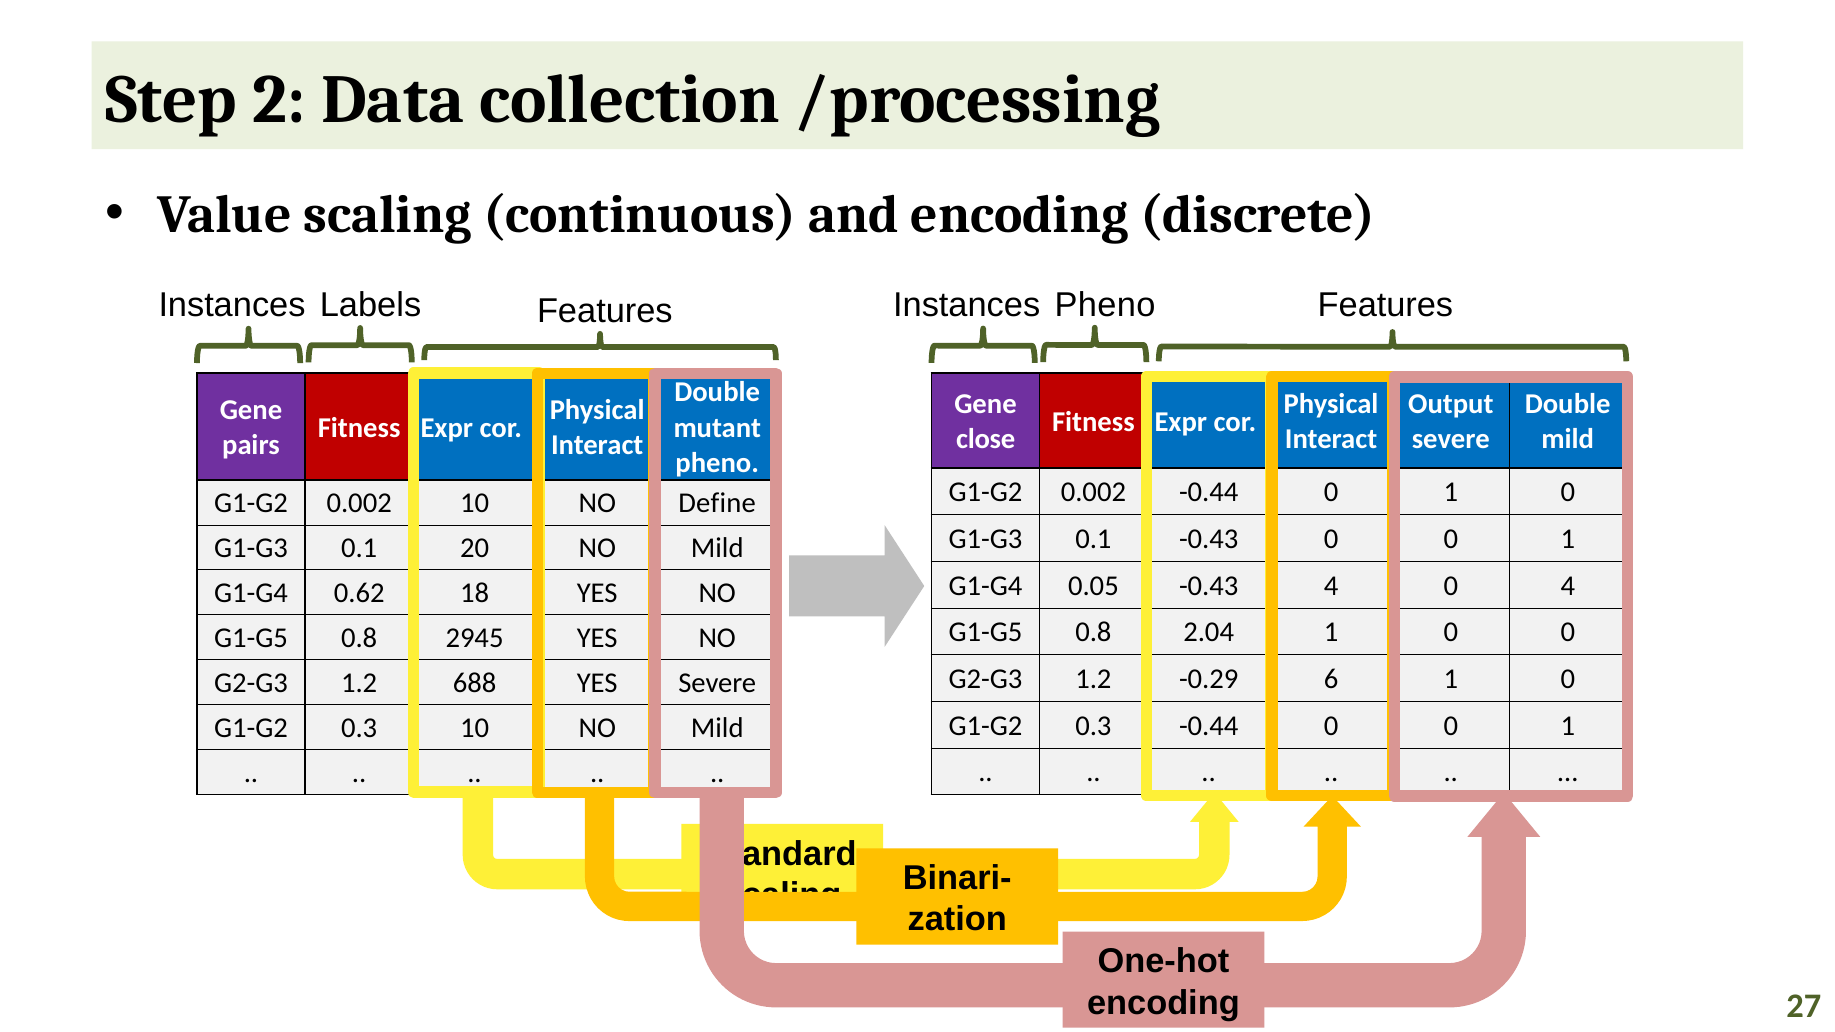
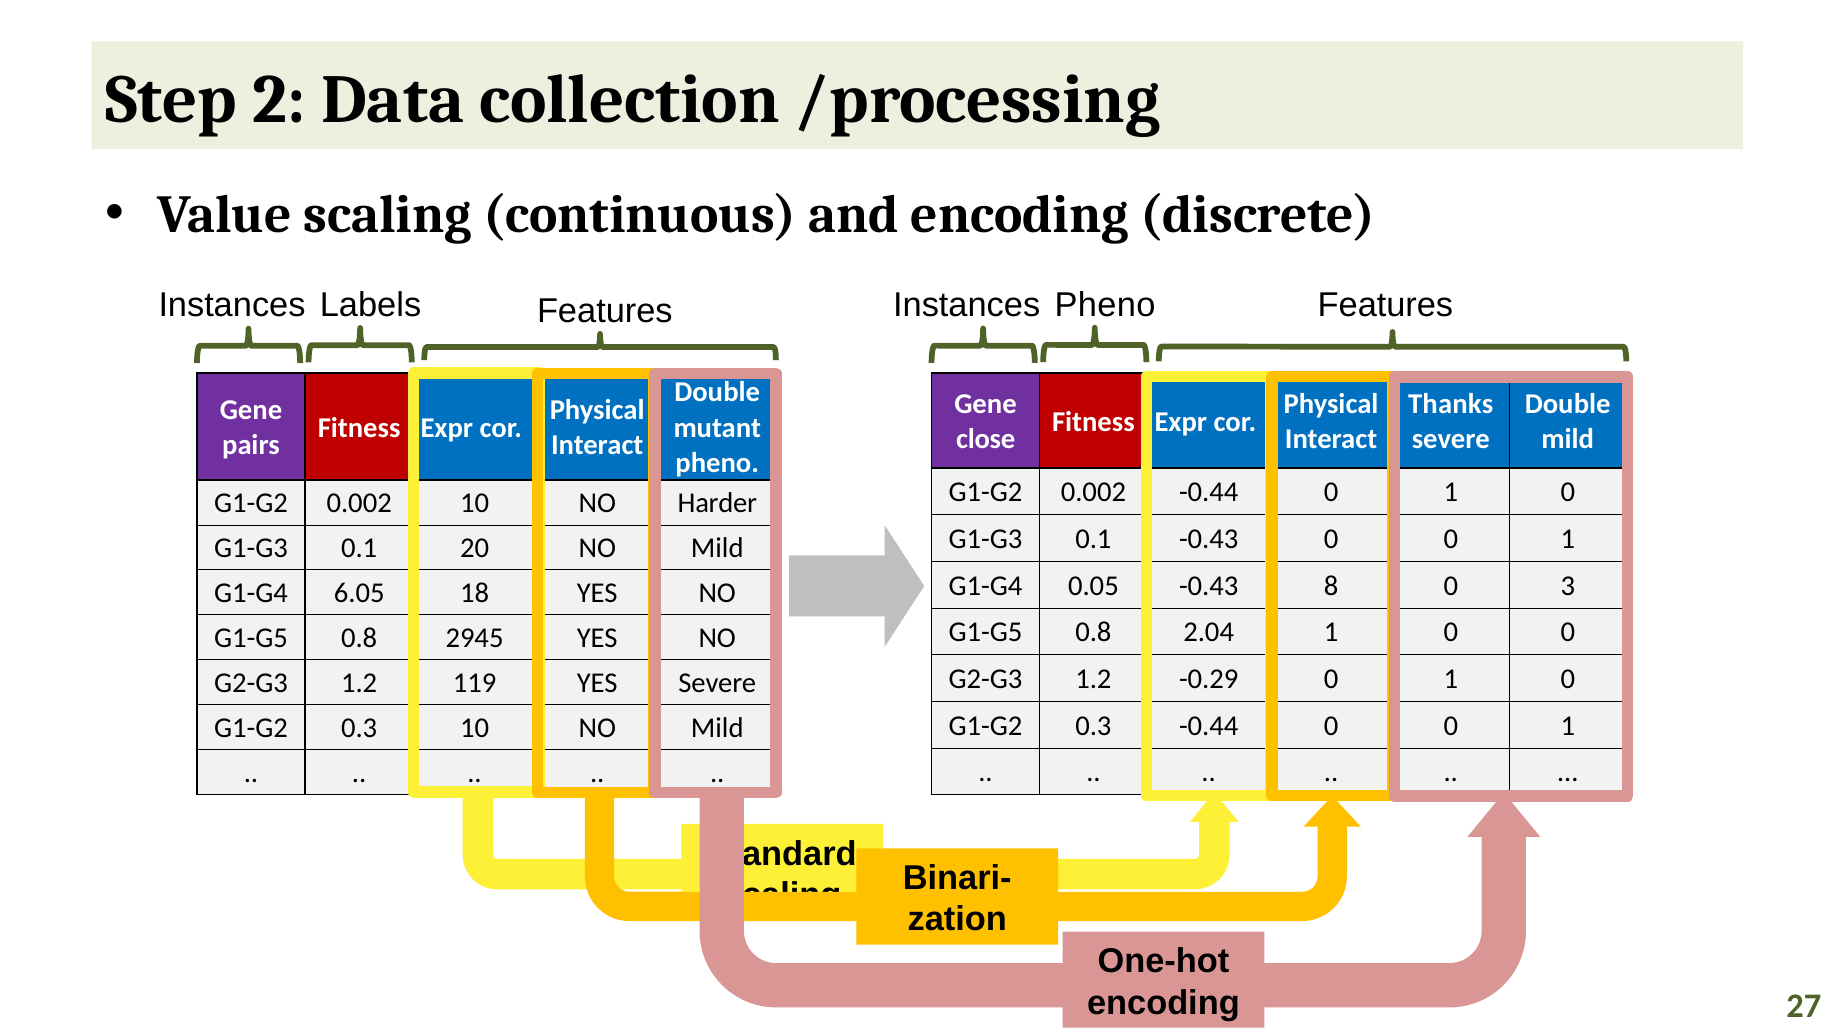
Output: Output -> Thanks
Define: Define -> Harder
-0.43 4: 4 -> 8
0 4: 4 -> 3
0.62: 0.62 -> 6.05
-0.29 6: 6 -> 0
688: 688 -> 119
